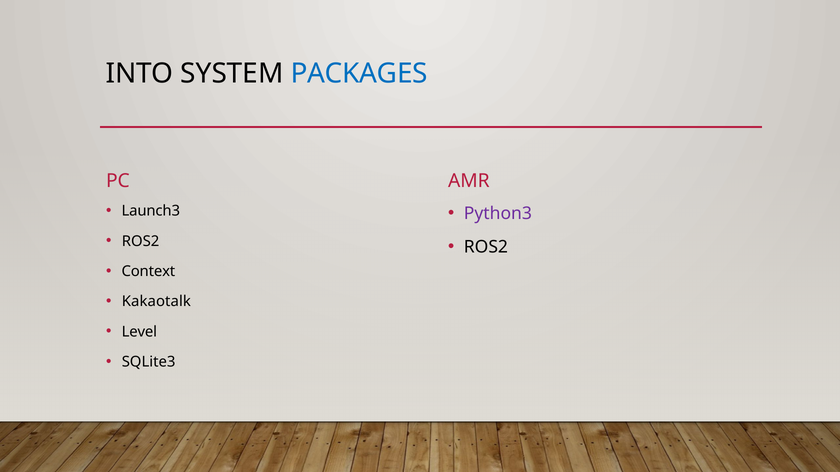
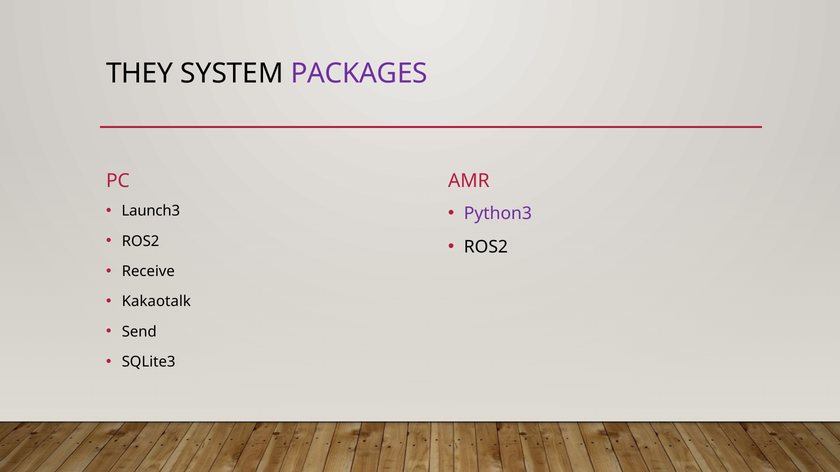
INTO: INTO -> THEY
PACKAGES colour: blue -> purple
Context: Context -> Receive
Level: Level -> Send
